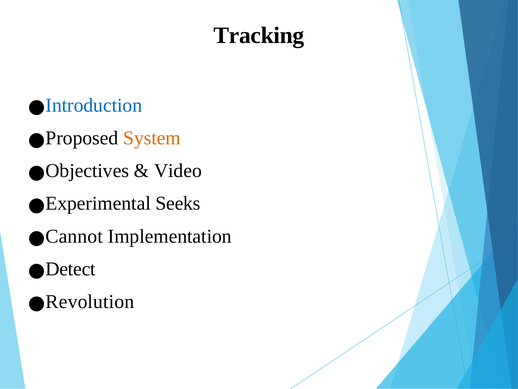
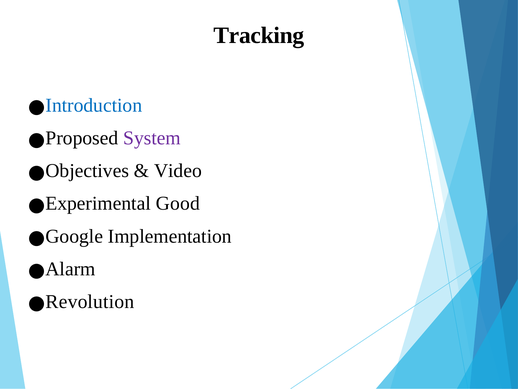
System colour: orange -> purple
Seeks: Seeks -> Good
Cannot: Cannot -> Google
Detect: Detect -> Alarm
